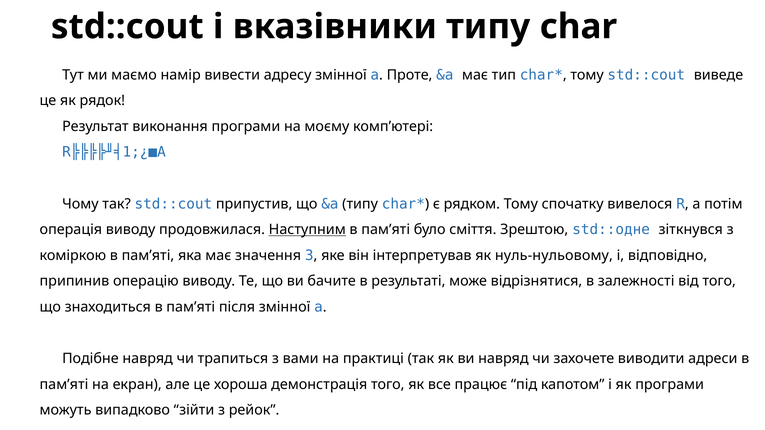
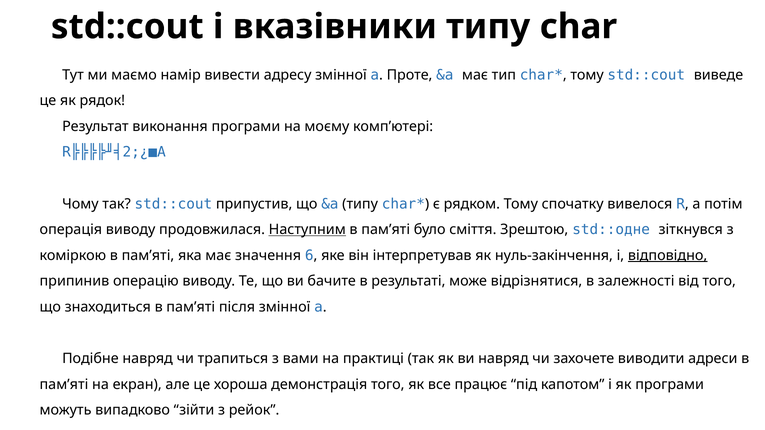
R╠╠╠╠╜╡1;¿■A: R╠╠╠╠╜╡1;¿■A -> R╠╠╠╠╜╡2;¿■A
3: 3 -> 6
нуль-нульовому: нуль-нульовому -> нуль-закінчення
відповідно underline: none -> present
